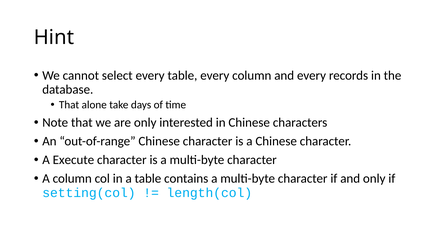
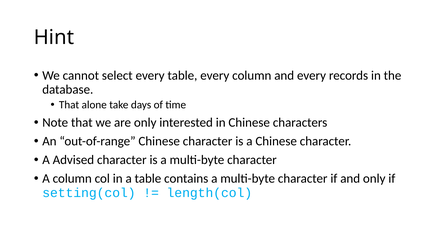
Execute: Execute -> Advised
